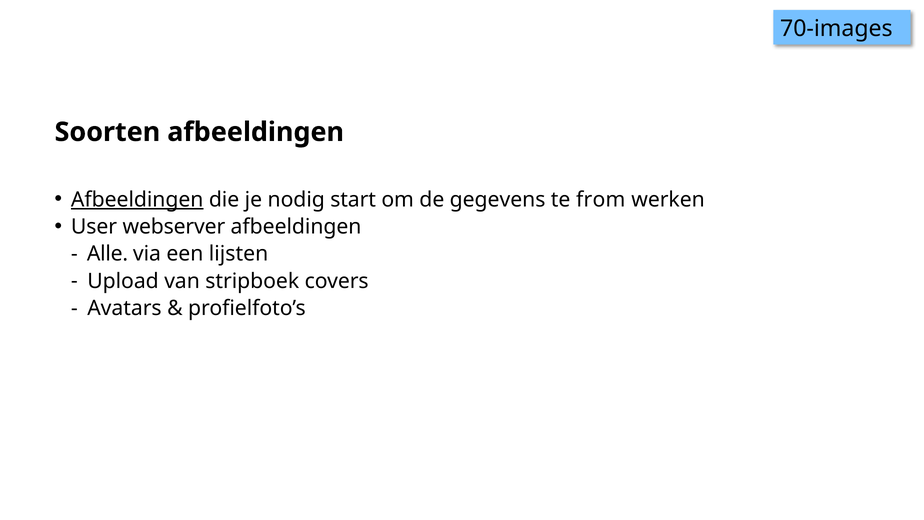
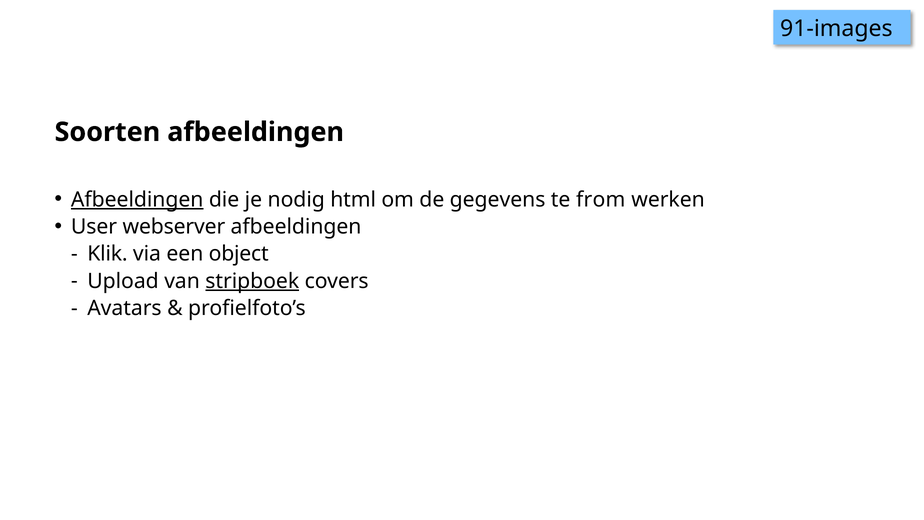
70-images: 70-images -> 91-images
start: start -> html
Alle: Alle -> Klik
lijsten: lijsten -> object
stripboek underline: none -> present
